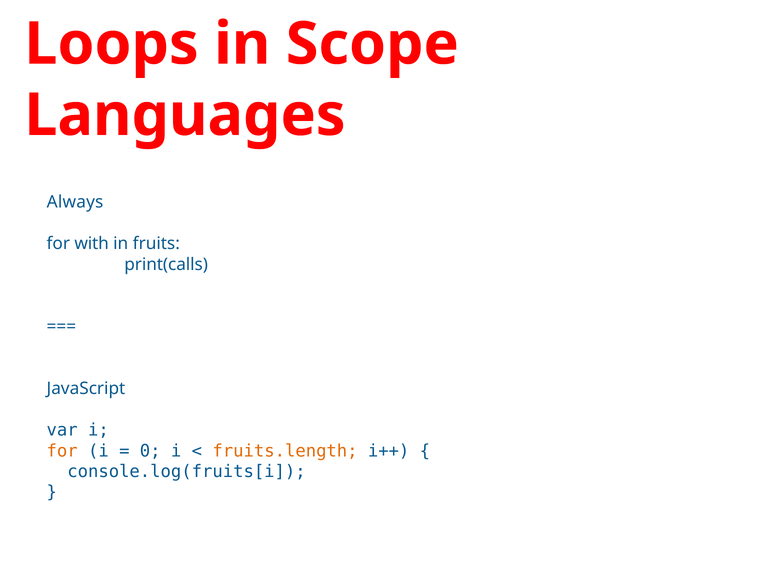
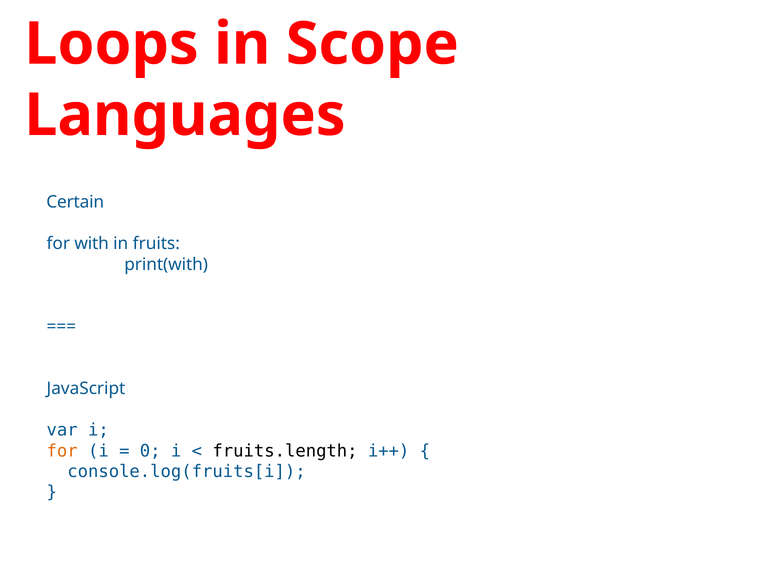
Always: Always -> Certain
print(calls: print(calls -> print(with
fruits.length colour: orange -> black
